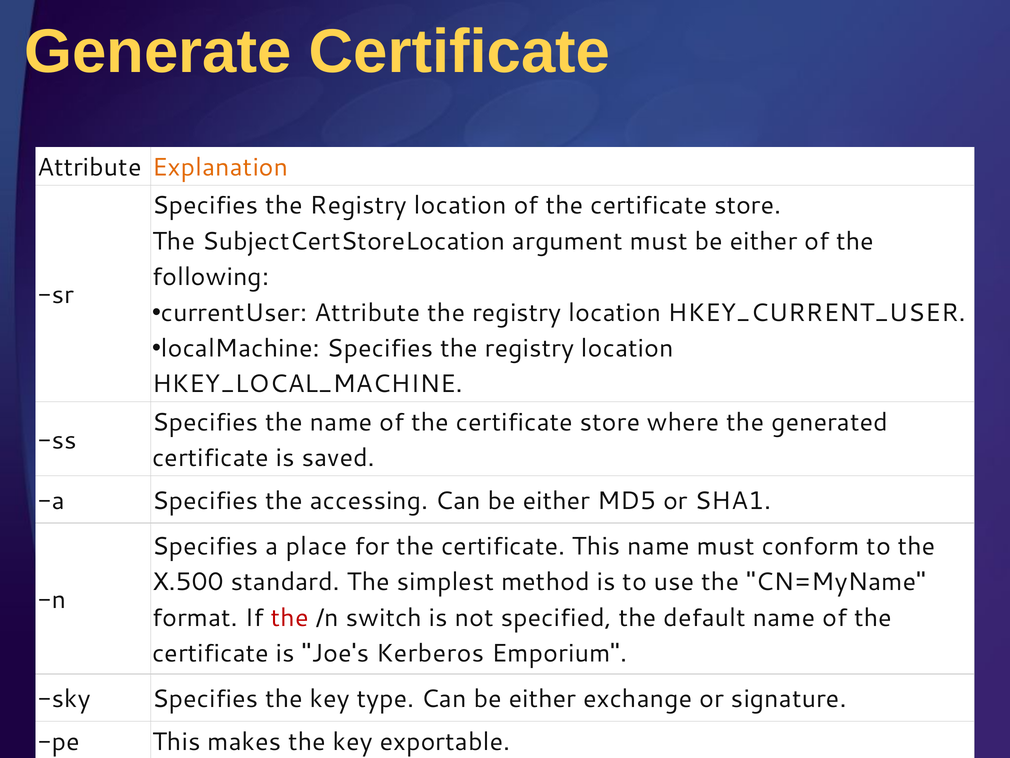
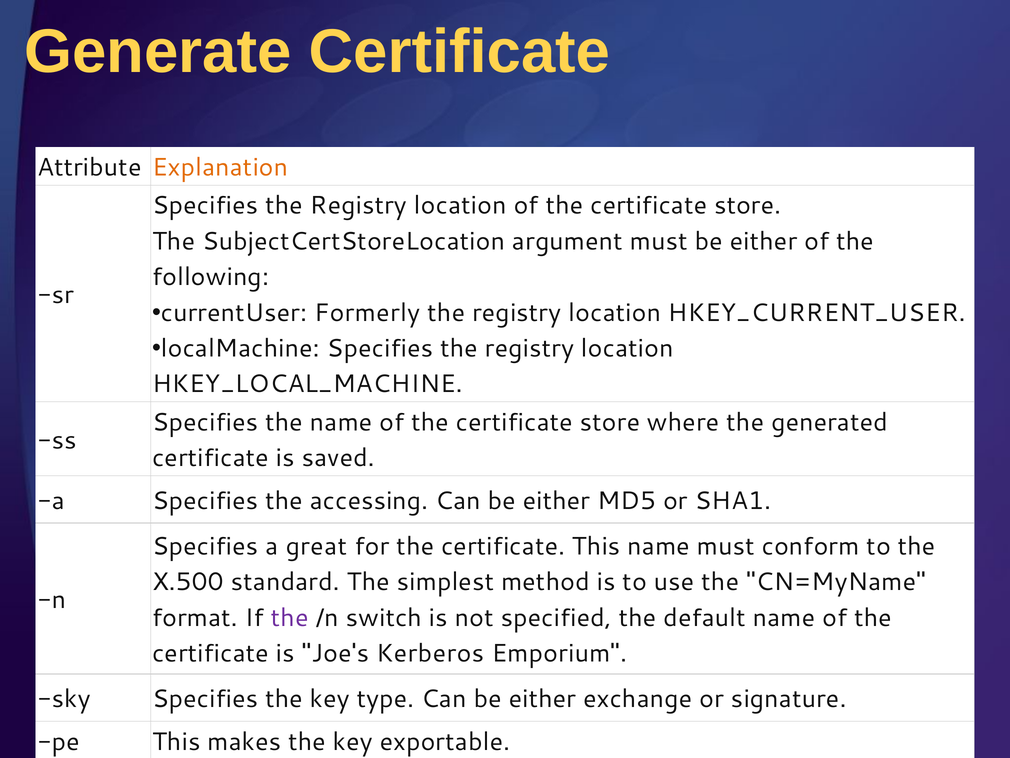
currentUser Attribute: Attribute -> Formerly
place: place -> great
the at (290, 617) colour: red -> purple
